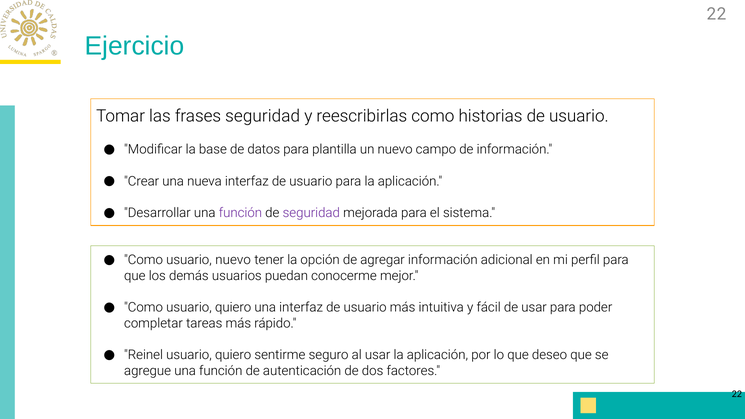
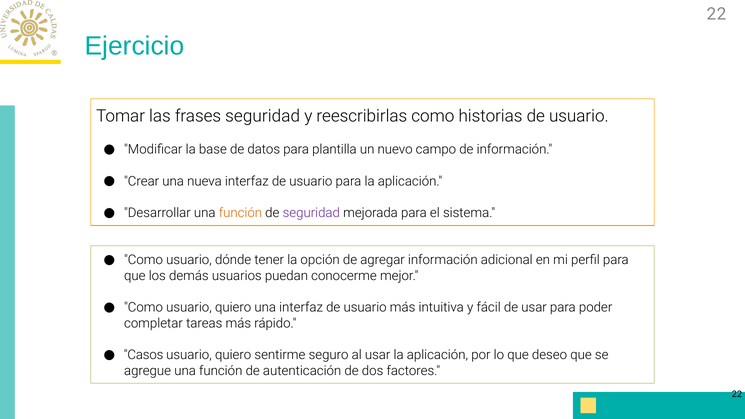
función at (240, 213) colour: purple -> orange
usuario nuevo: nuevo -> dónde
Reinel: Reinel -> Casos
